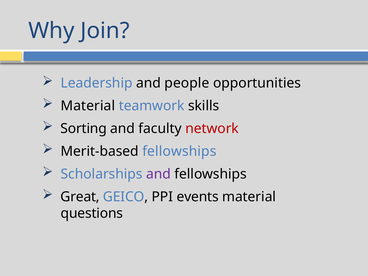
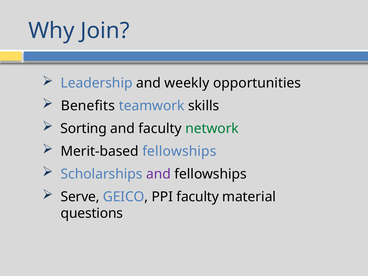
people: people -> weekly
Material at (88, 106): Material -> Benefits
network colour: red -> green
Great: Great -> Serve
PPI events: events -> faculty
